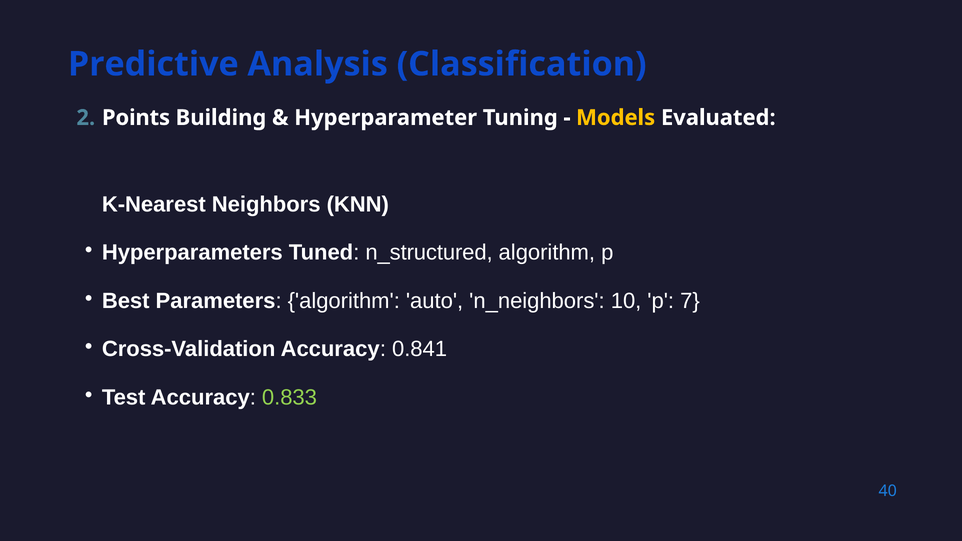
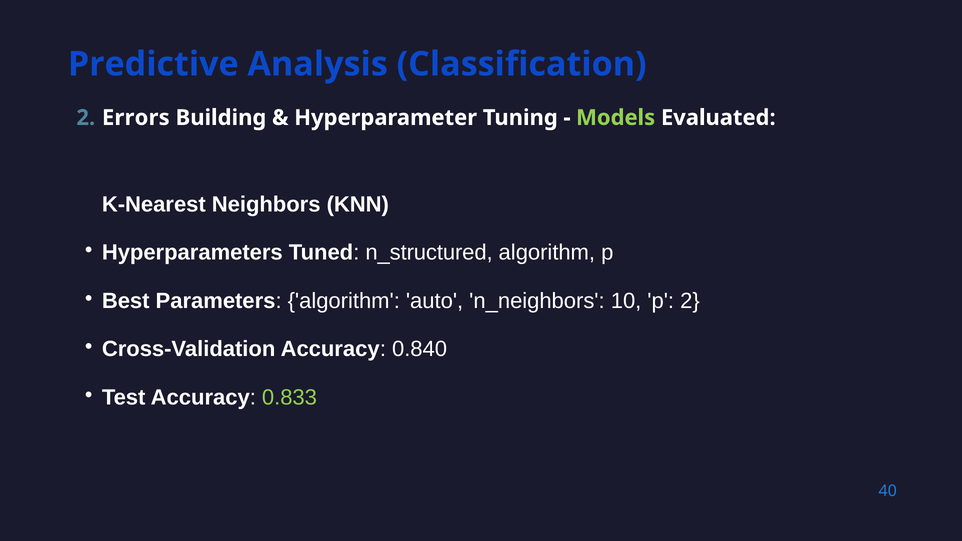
Points: Points -> Errors
Models colour: yellow -> light green
p 7: 7 -> 2
0.841: 0.841 -> 0.840
